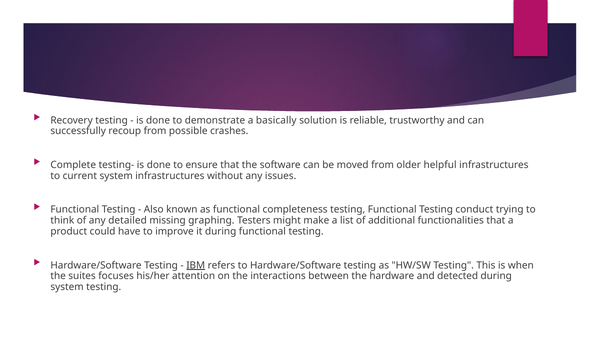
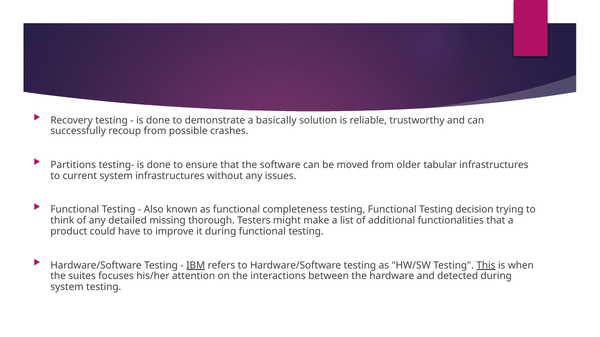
Complete: Complete -> Partitions
helpful: helpful -> tabular
conduct: conduct -> decision
graphing: graphing -> thorough
This underline: none -> present
